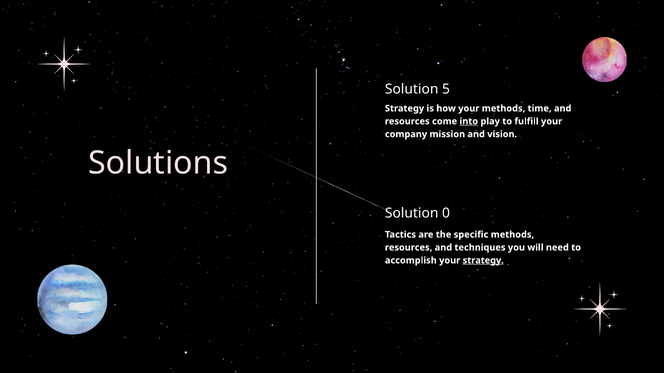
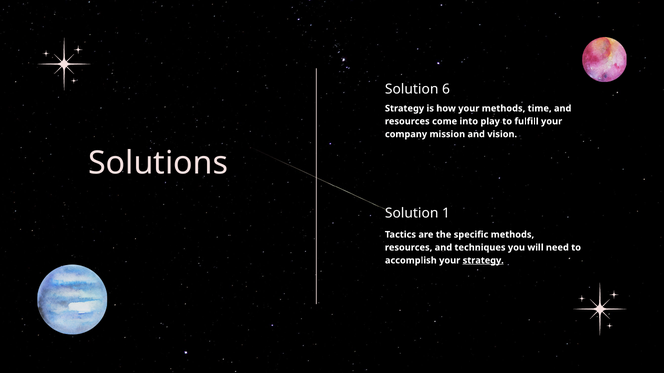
5: 5 -> 6
into underline: present -> none
0: 0 -> 1
